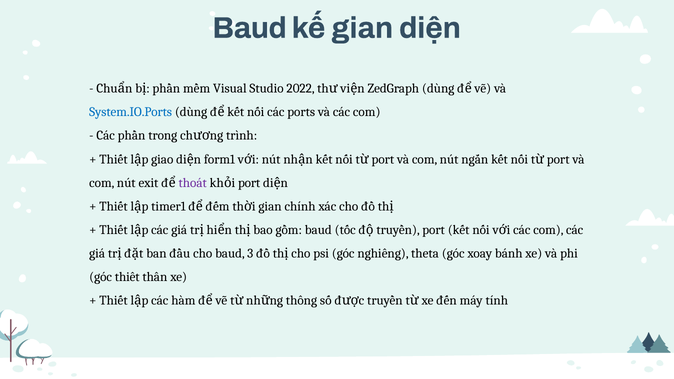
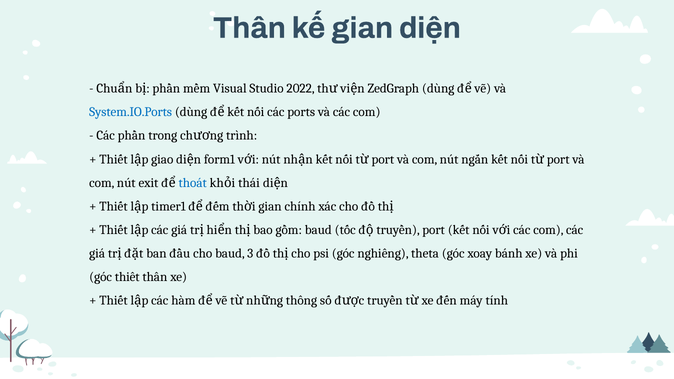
Baud at (250, 28): Baud -> Thân
thoát colour: purple -> blue
port at (249, 183): port -> thái
